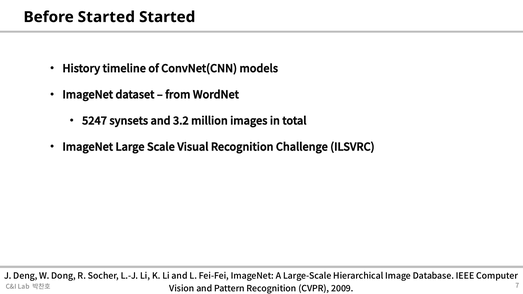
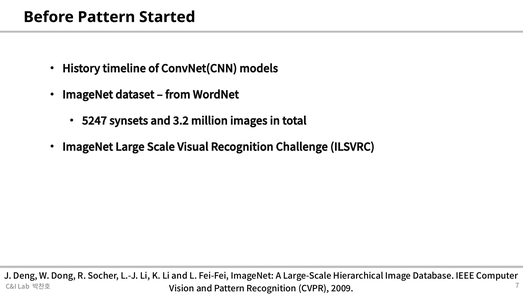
Before Started: Started -> Pattern
